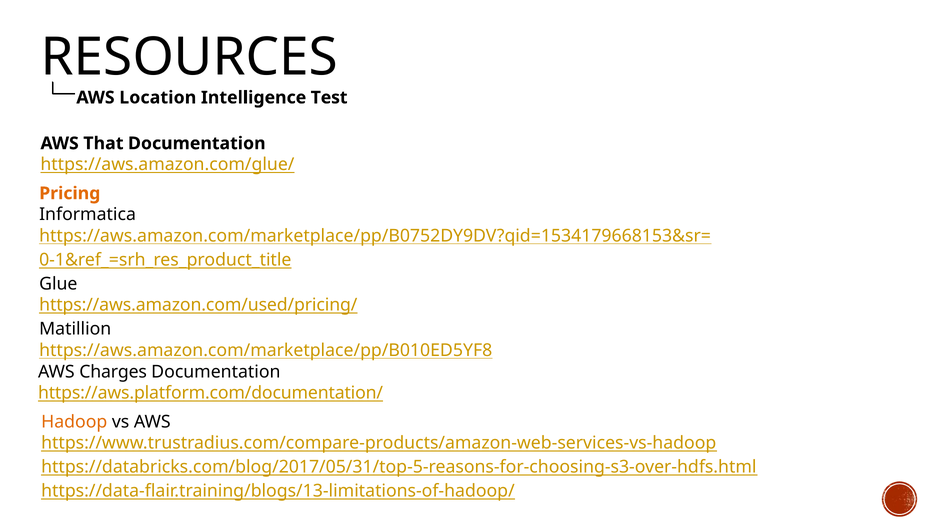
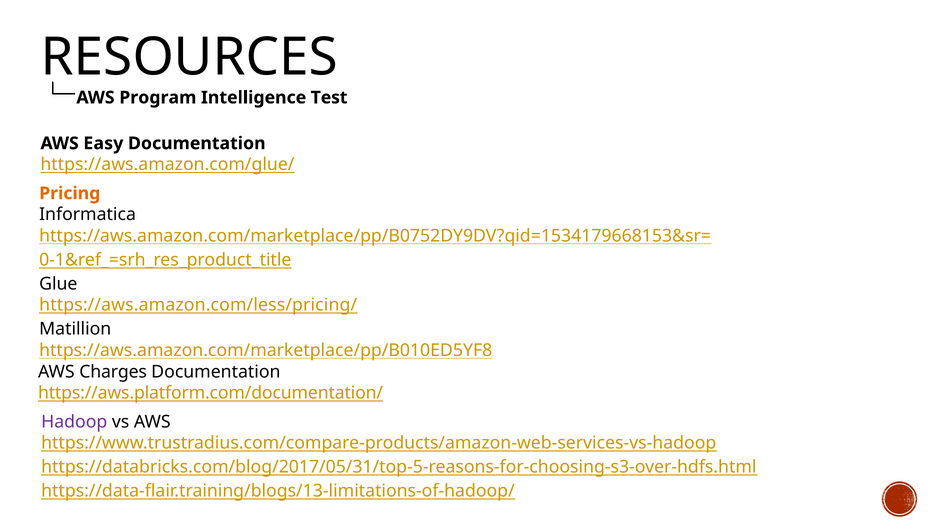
Location: Location -> Program
That: That -> Easy
https://aws.amazon.com/used/pricing/: https://aws.amazon.com/used/pricing/ -> https://aws.amazon.com/less/pricing/
Hadoop colour: orange -> purple
